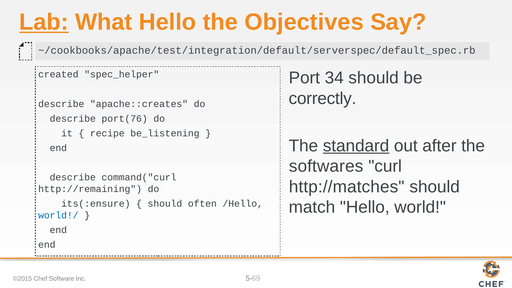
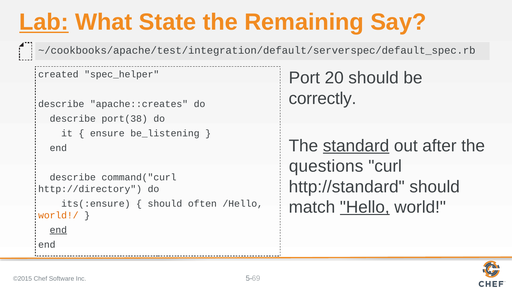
What Hello: Hello -> State
Objectives: Objectives -> Remaining
34: 34 -> 20
port(76: port(76 -> port(38
recipe: recipe -> ensure
softwares: softwares -> questions
http://matches: http://matches -> http://standard
http://remaining: http://remaining -> http://directory
Hello at (365, 207) underline: none -> present
world!/ colour: blue -> orange
end at (58, 230) underline: none -> present
